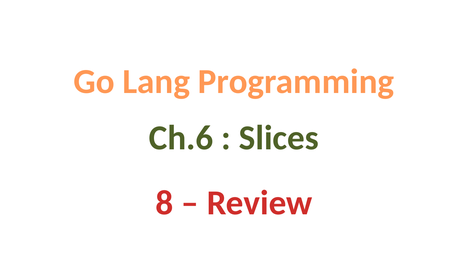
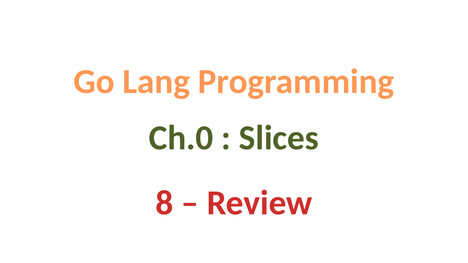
Ch.6: Ch.6 -> Ch.0
